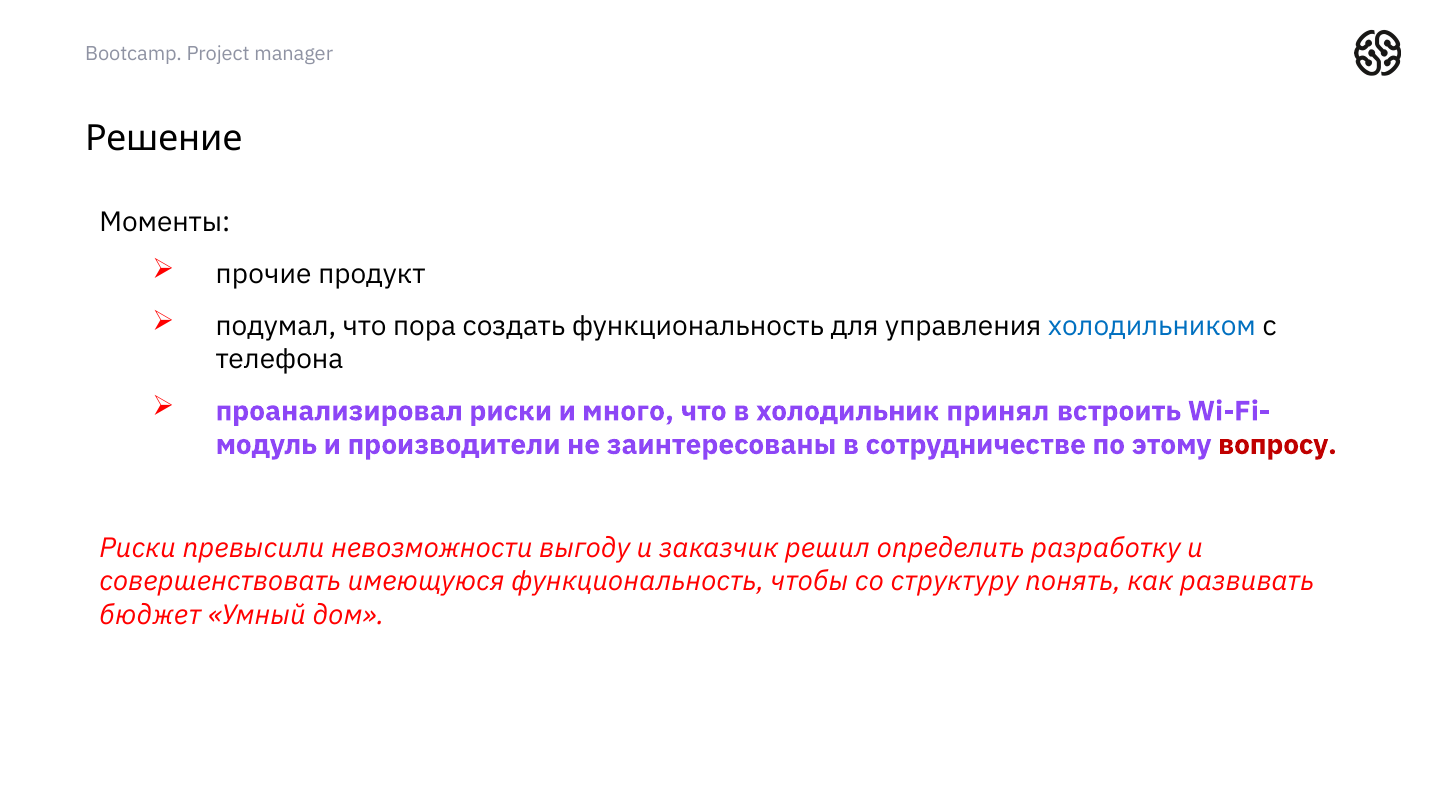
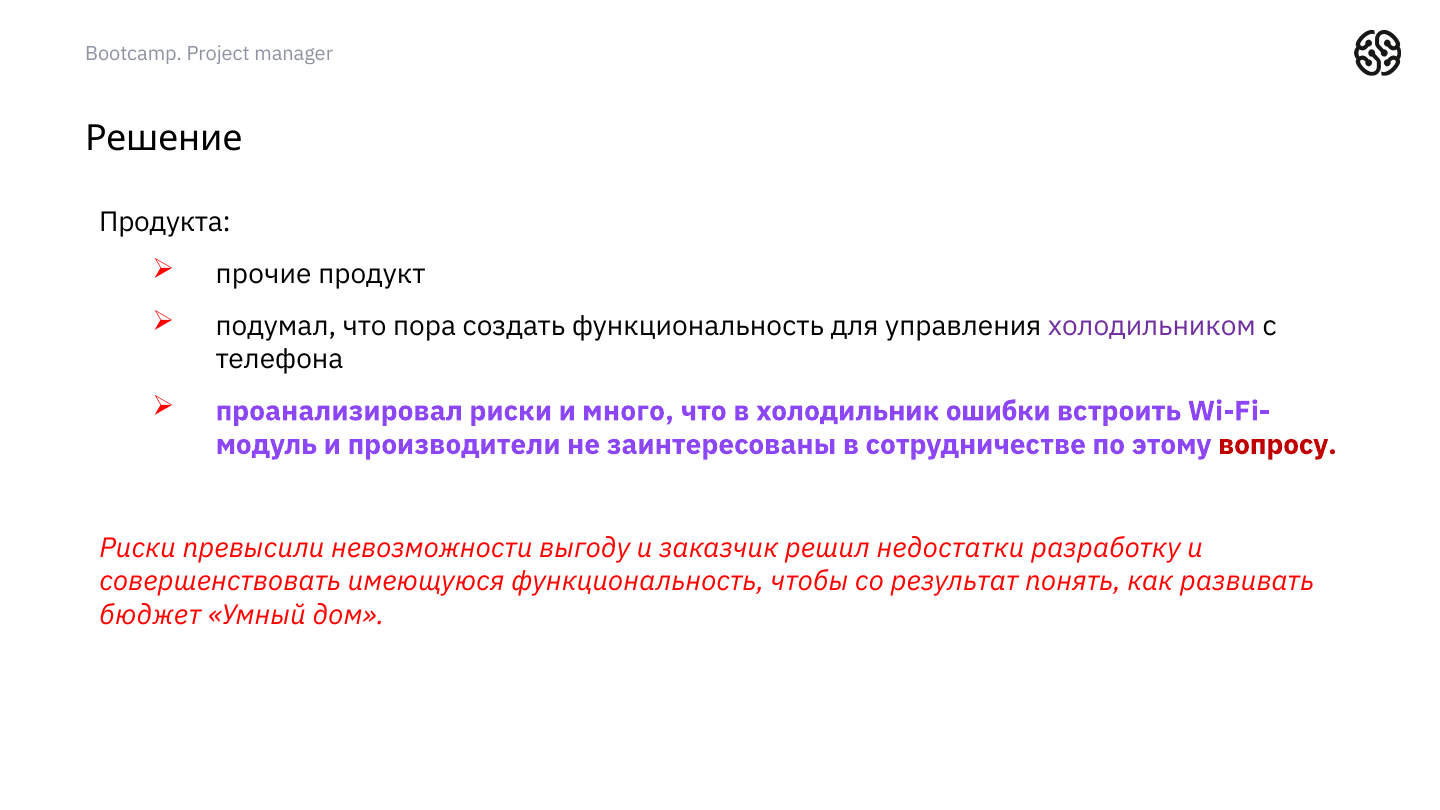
Моменты: Моменты -> Продукта
холодильником colour: blue -> purple
принял: принял -> ошибки
определить: определить -> недостатки
структуру: структуру -> результат
